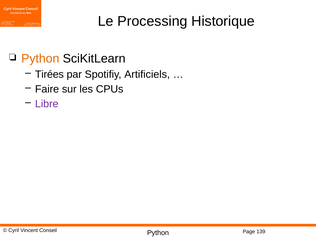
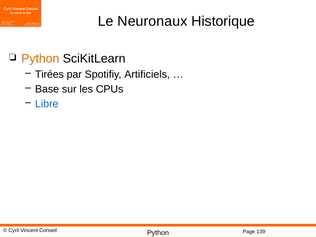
Processing: Processing -> Neuronaux
Faire: Faire -> Base
Libre colour: purple -> blue
